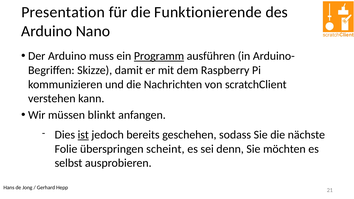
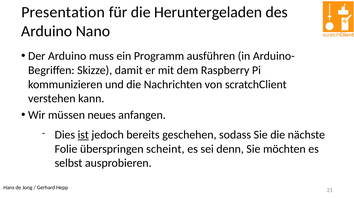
Funktionierende: Funktionierende -> Heruntergeladen
Programm underline: present -> none
blinkt: blinkt -> neues
